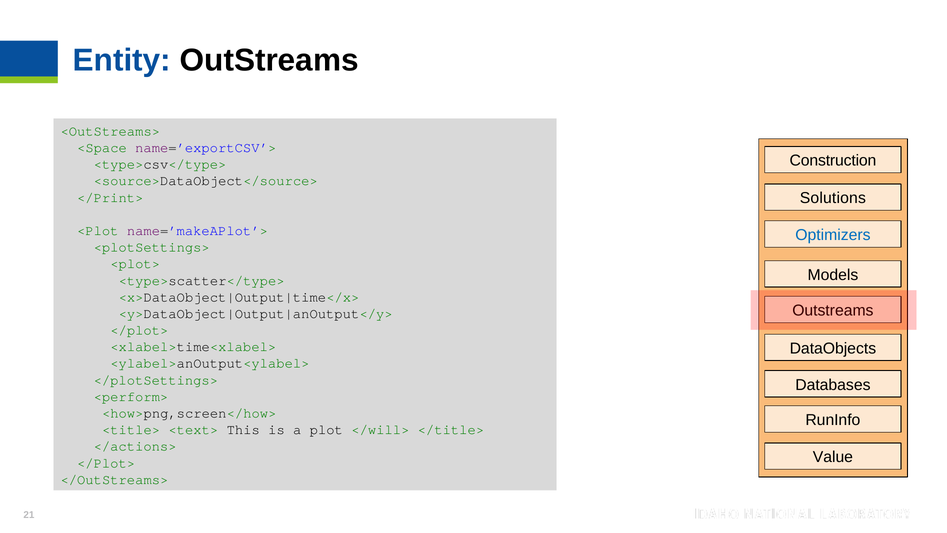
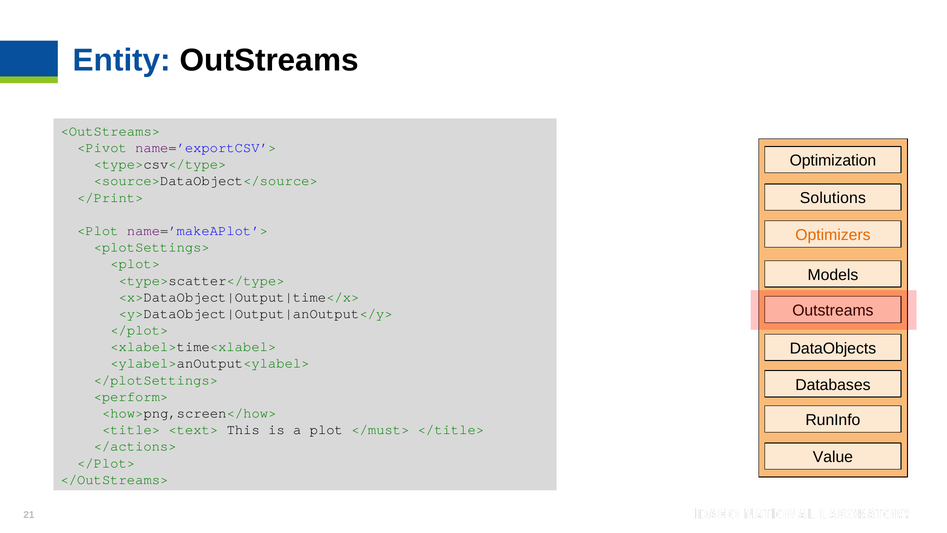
<Space: <Space -> <Pivot
Construction: Construction -> Optimization
Optimizers colour: blue -> orange
</will>: </will> -> </must>
